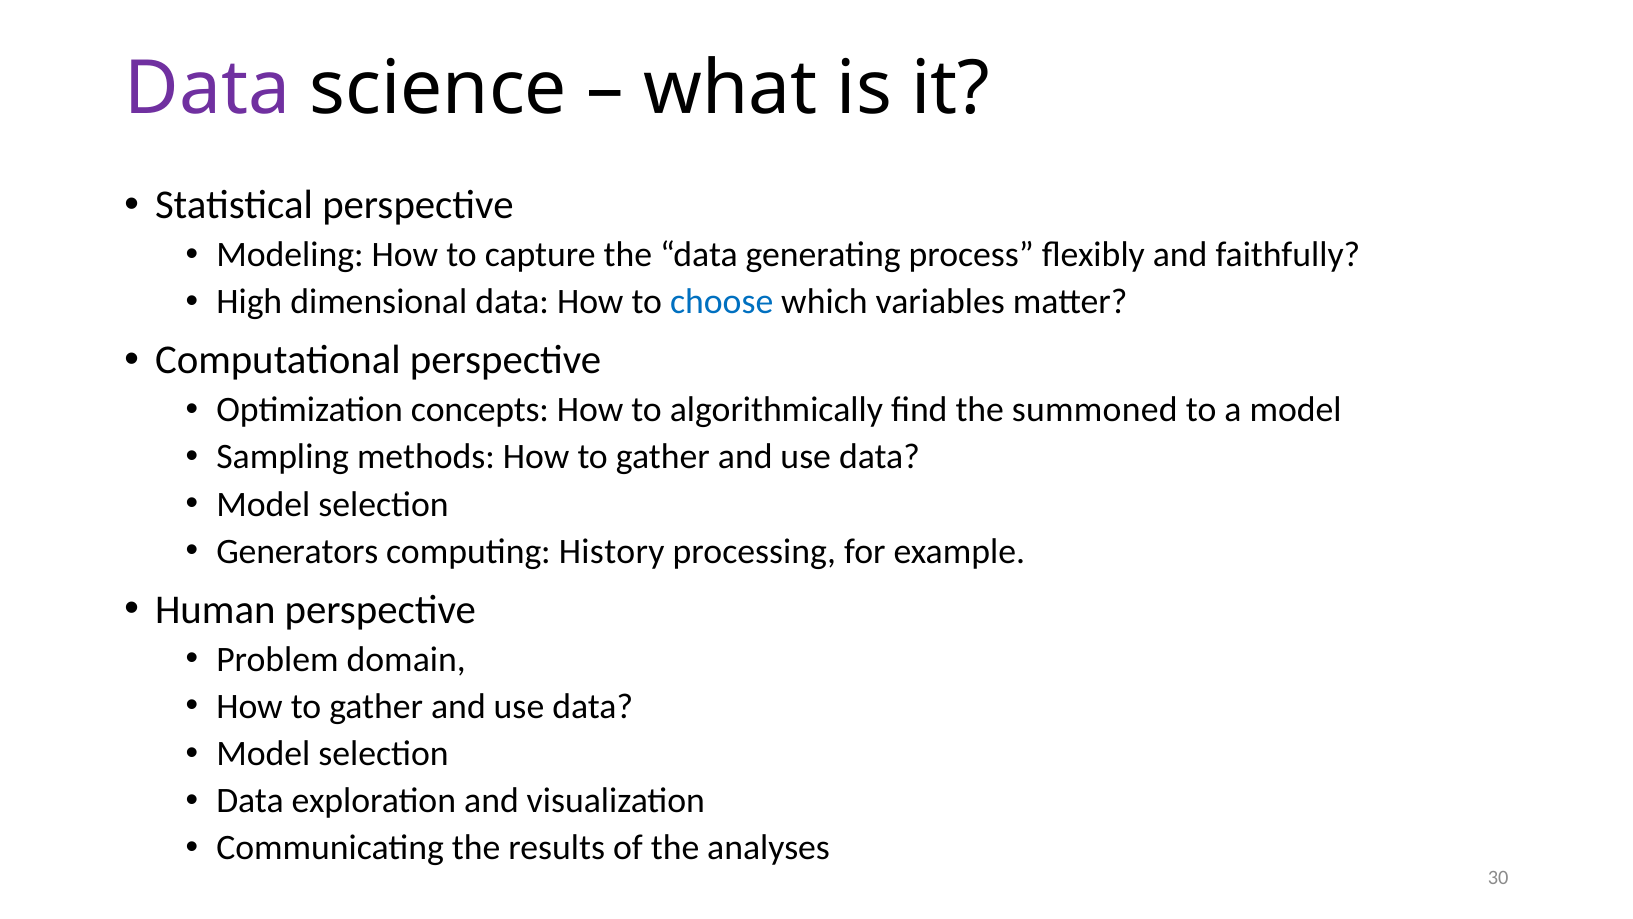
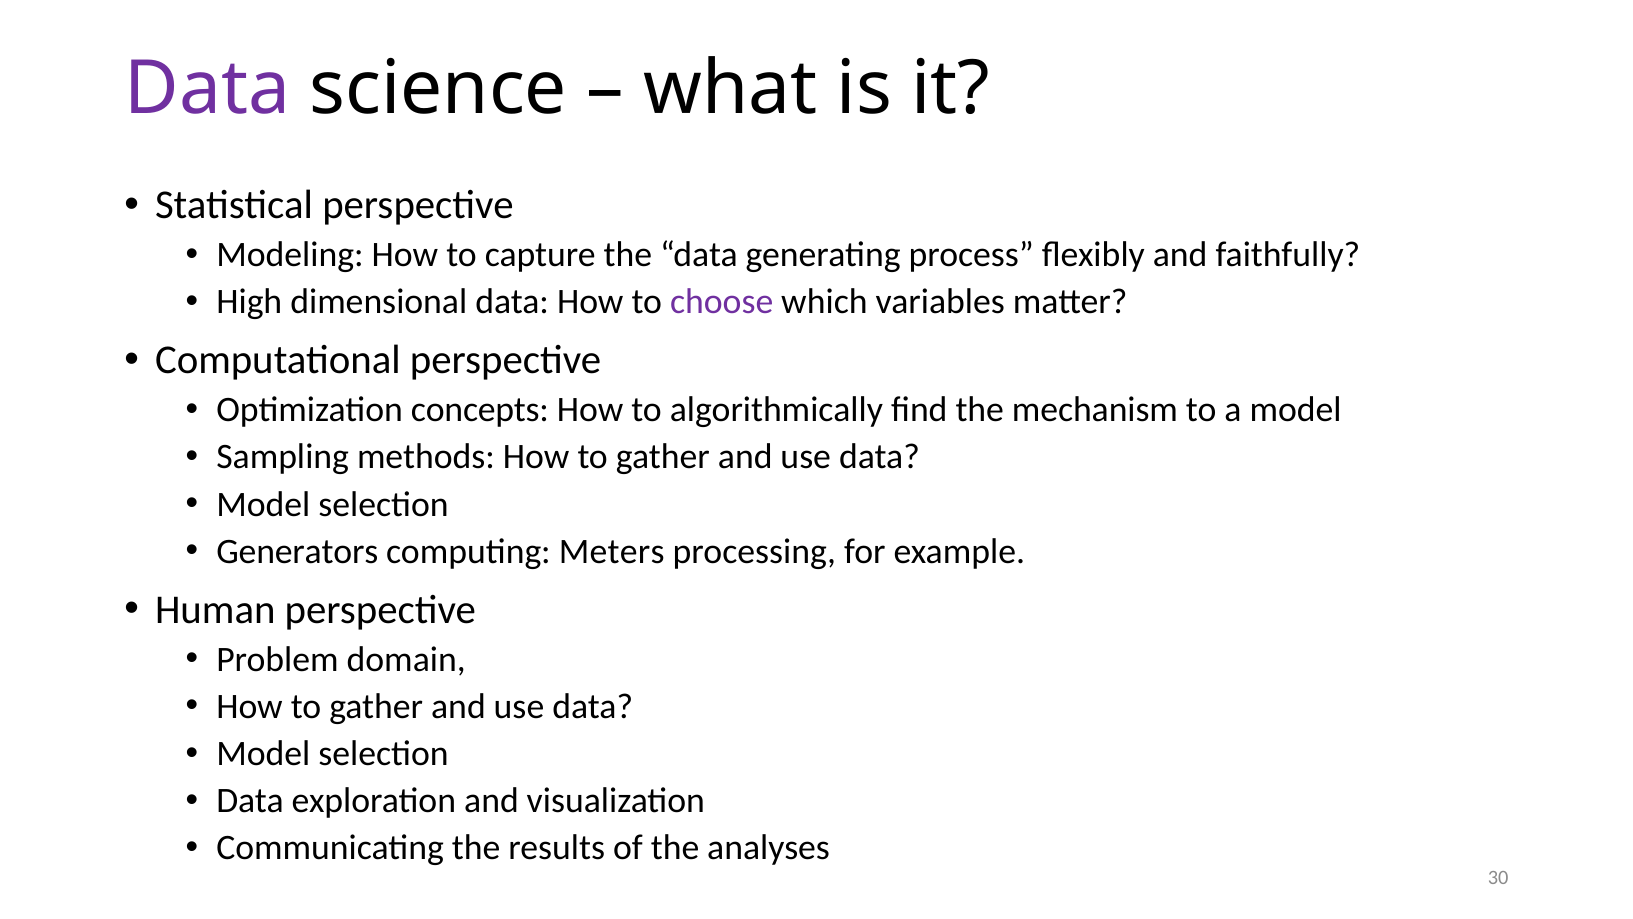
choose colour: blue -> purple
summoned: summoned -> mechanism
History: History -> Meters
